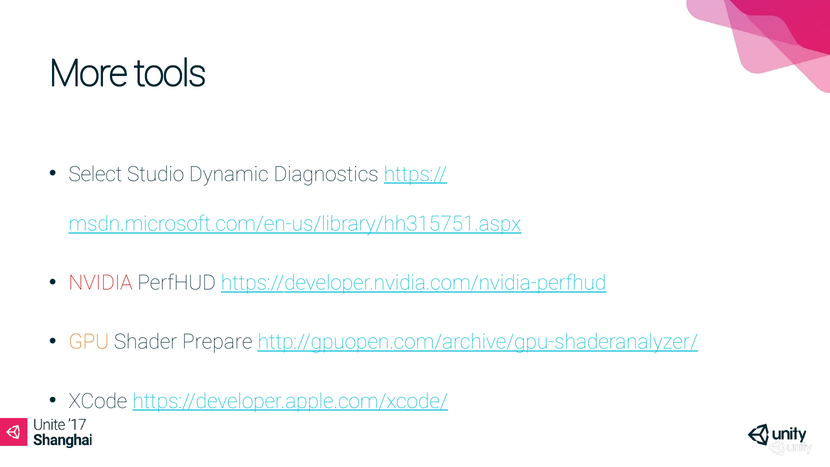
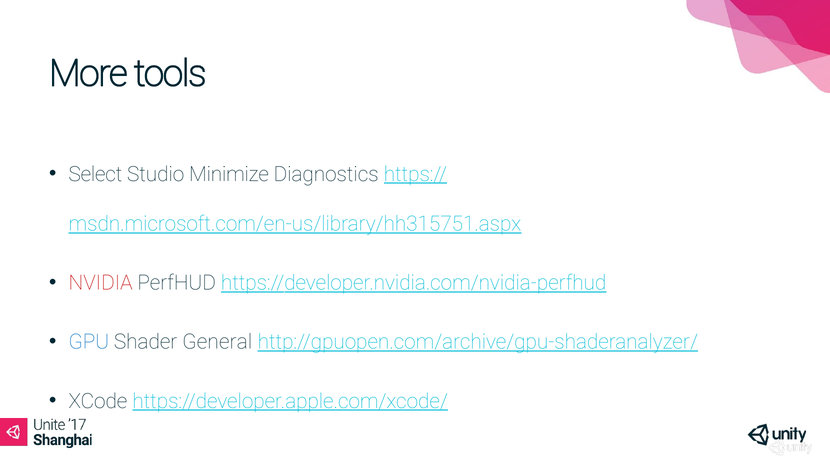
Dynamic: Dynamic -> Minimize
GPU colour: orange -> blue
Prepare: Prepare -> General
